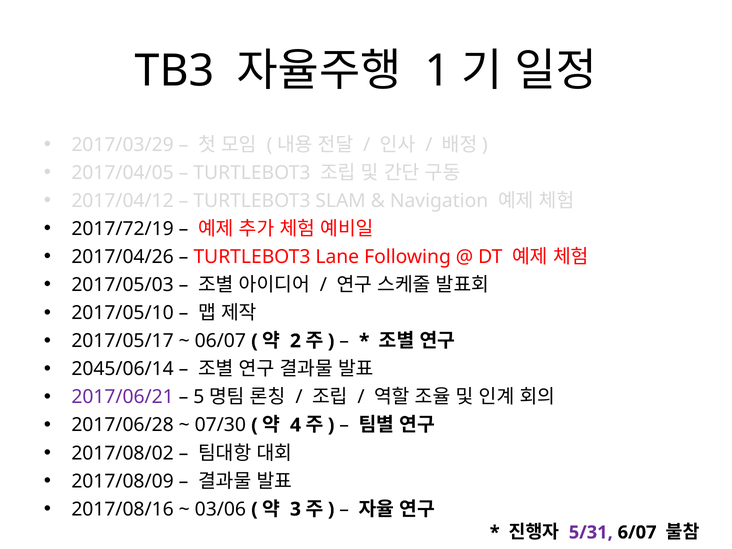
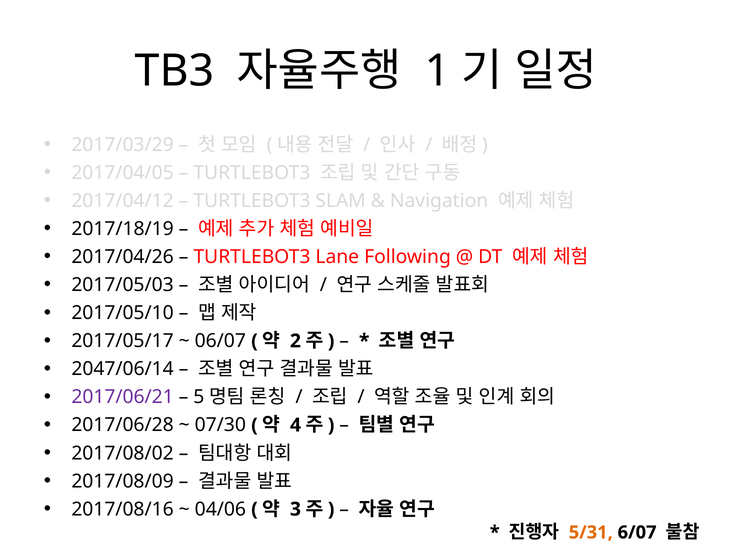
2017/72/19: 2017/72/19 -> 2017/18/19
2045/06/14: 2045/06/14 -> 2047/06/14
03/06: 03/06 -> 04/06
5/31 colour: purple -> orange
